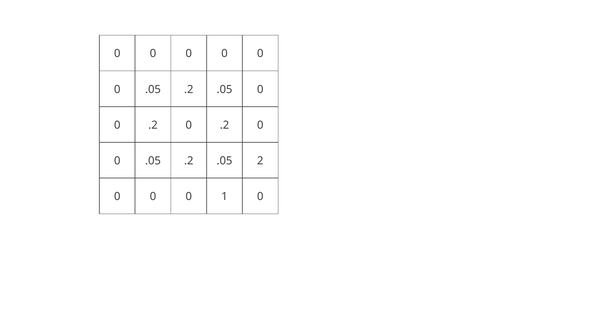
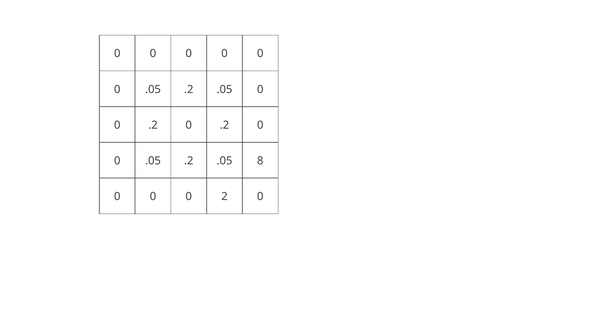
2: 2 -> 8
1: 1 -> 2
